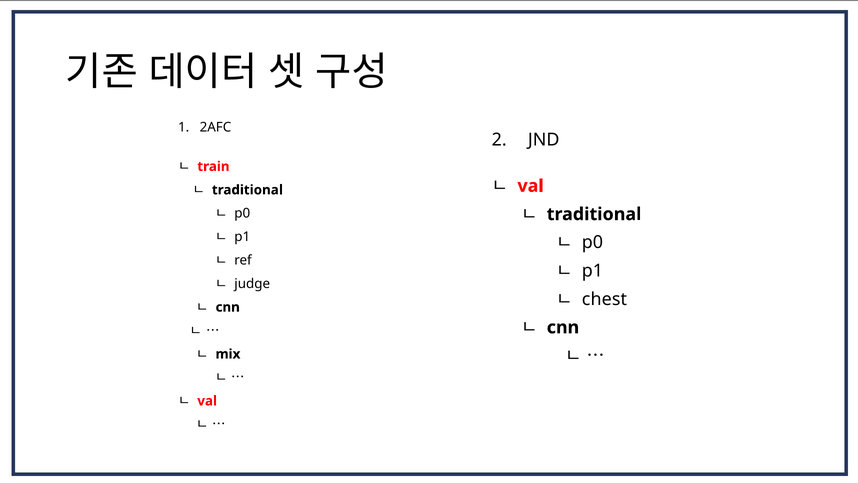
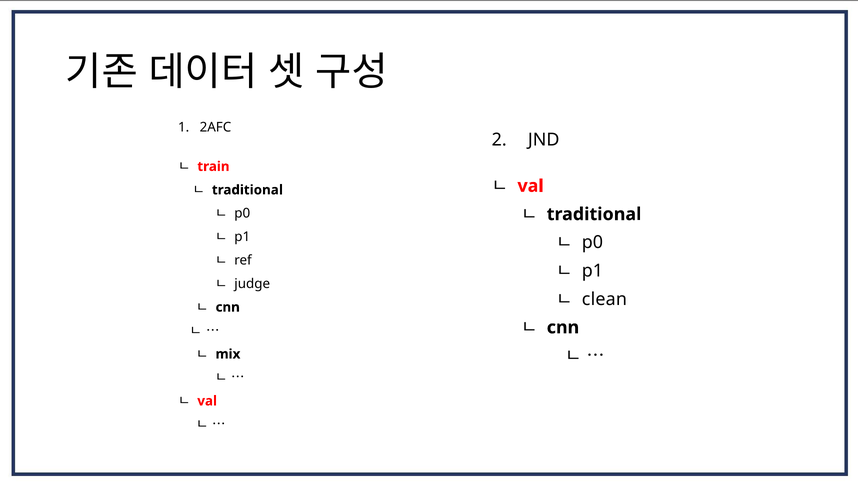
chest: chest -> clean
